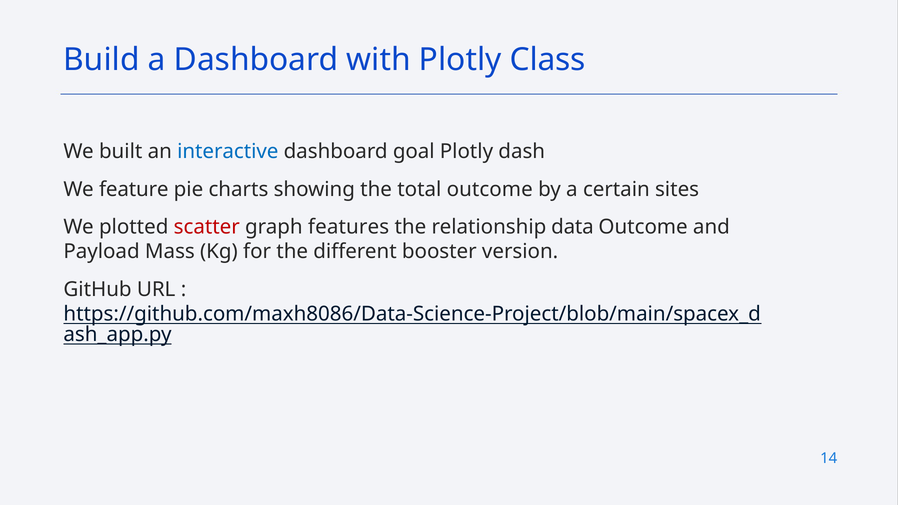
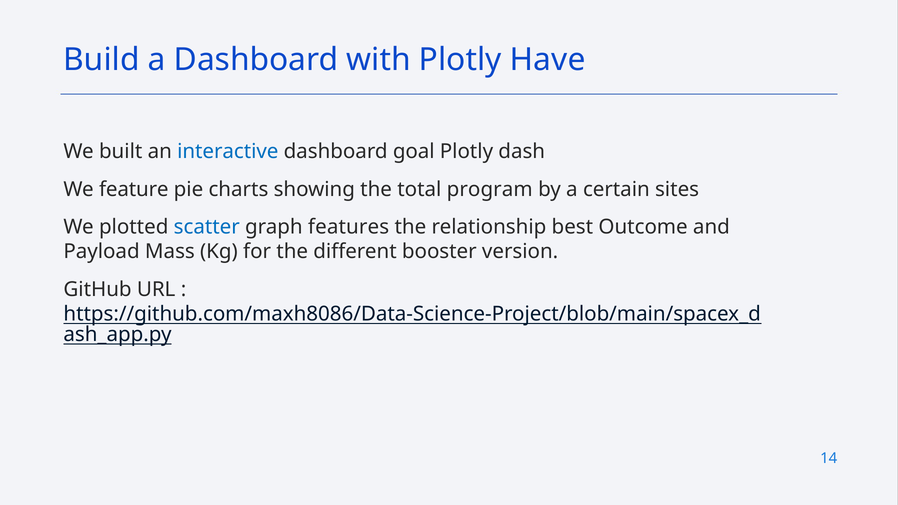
Class: Class -> Have
total outcome: outcome -> program
scatter colour: red -> blue
data: data -> best
